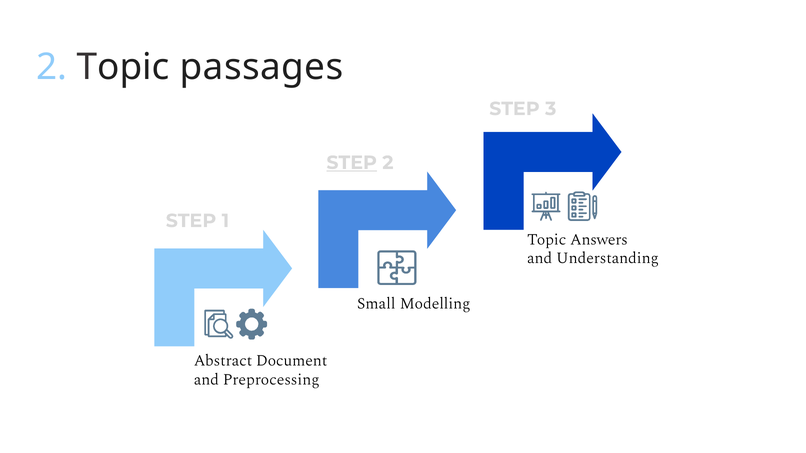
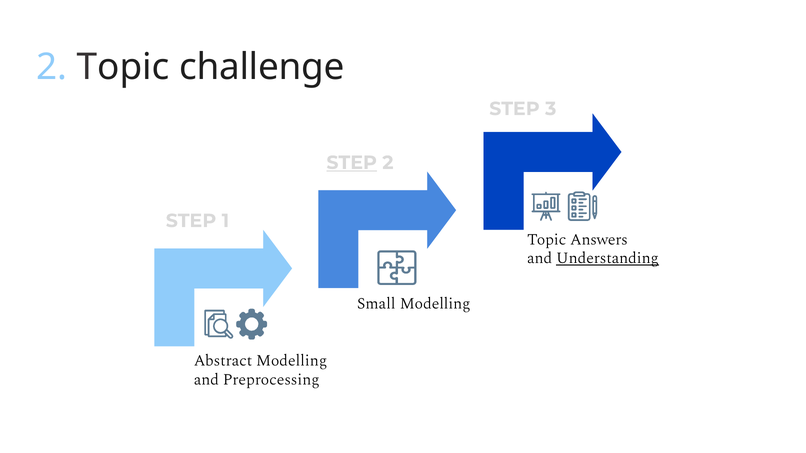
passages: passages -> challenge
Understanding underline: none -> present
Abstract Document: Document -> Modelling
